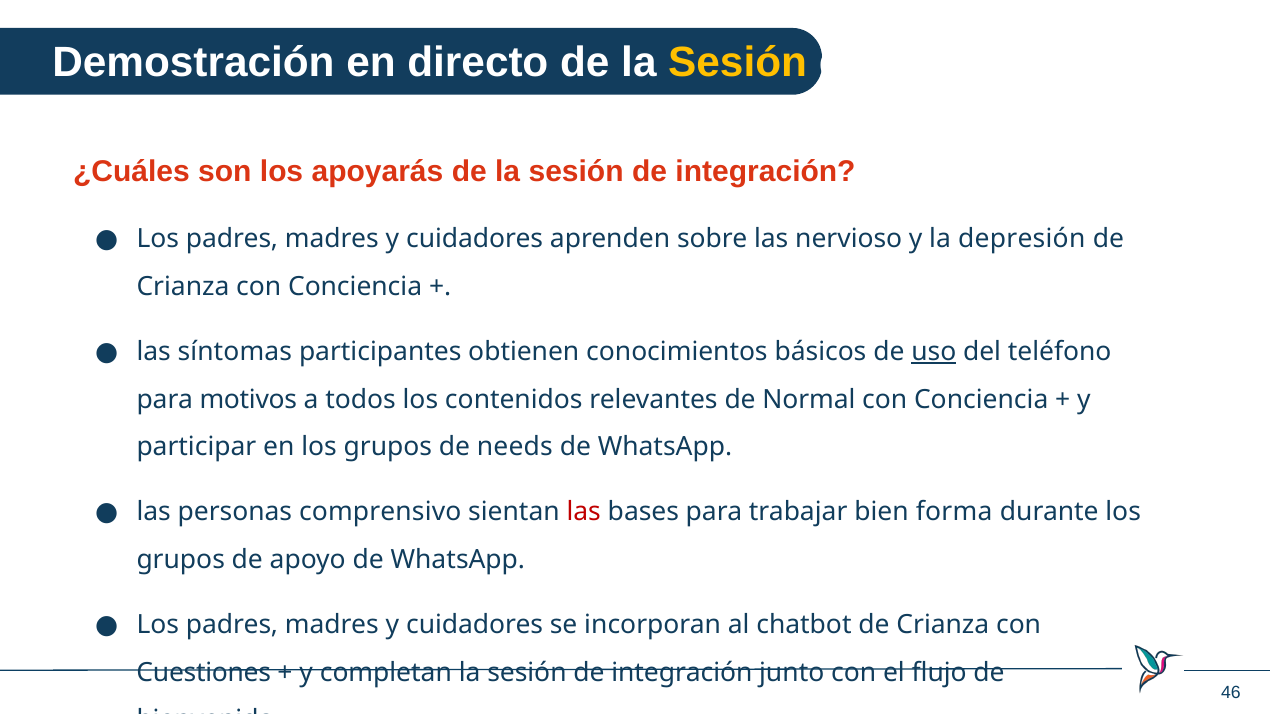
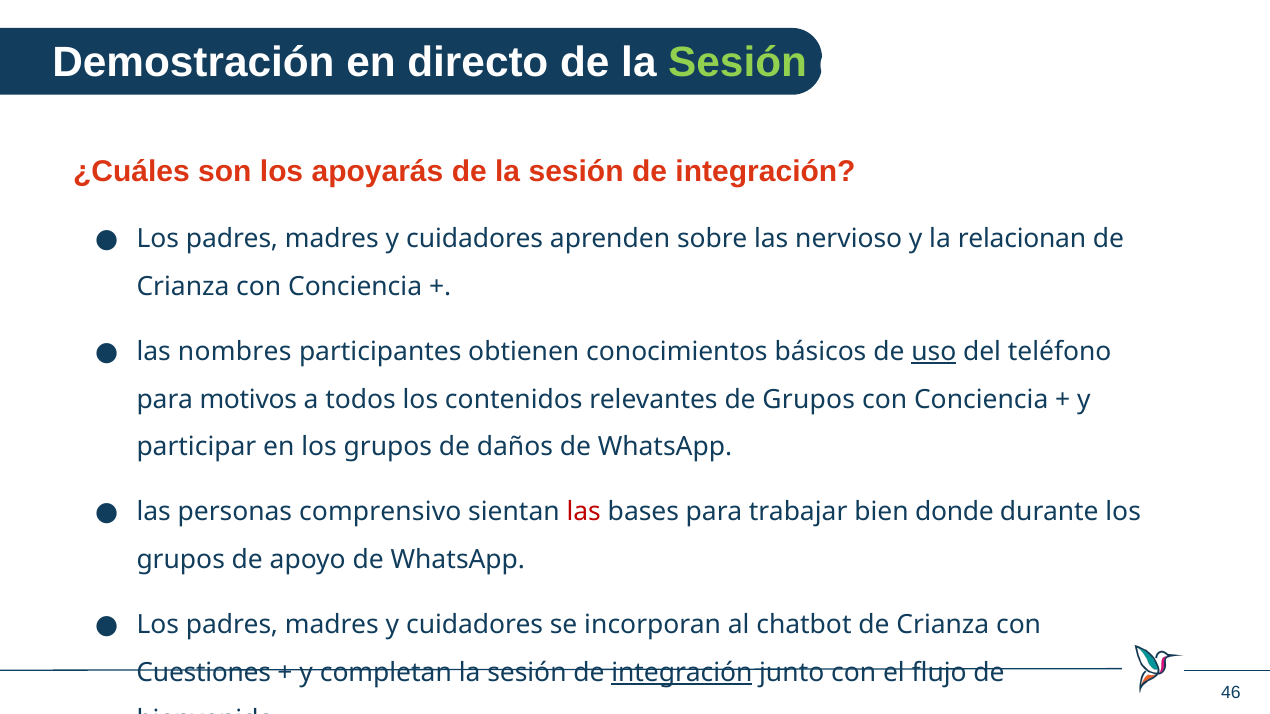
Sesión at (738, 62) colour: yellow -> light green
depresión: depresión -> relacionan
síntomas: síntomas -> nombres
de Normal: Normal -> Grupos
needs: needs -> daños
forma: forma -> donde
integración at (682, 673) underline: none -> present
